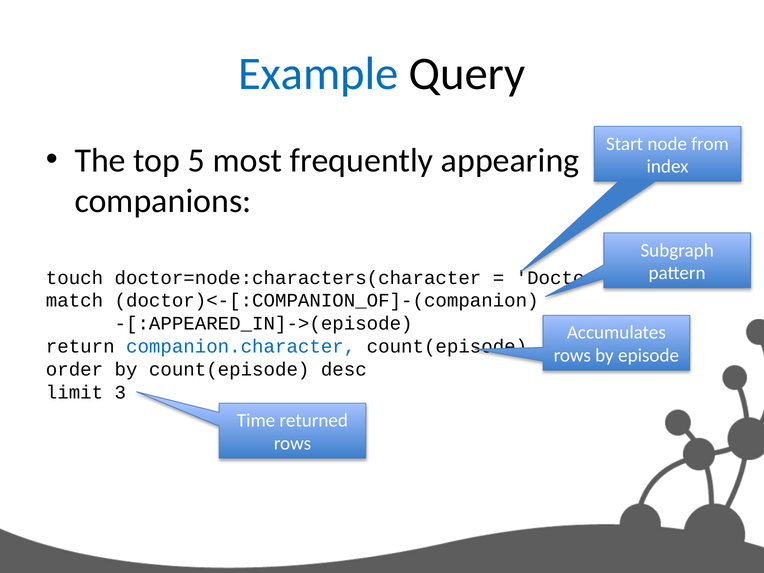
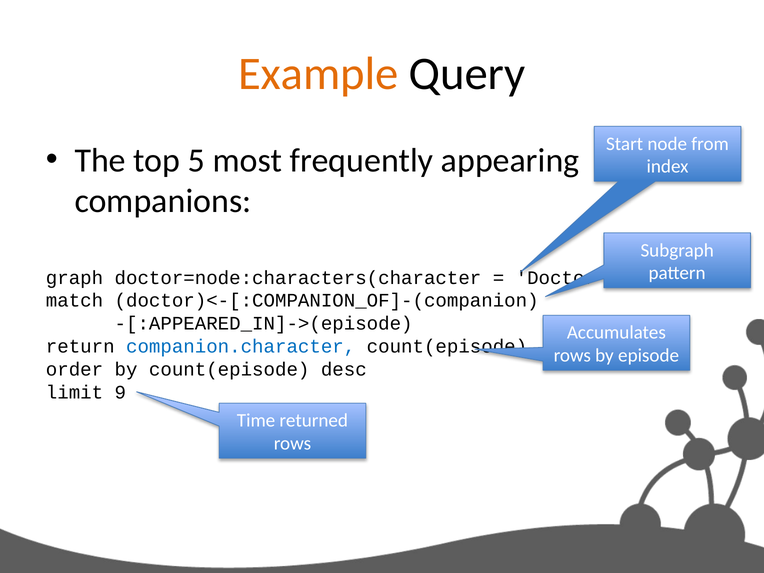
Example colour: blue -> orange
touch: touch -> graph
3: 3 -> 9
